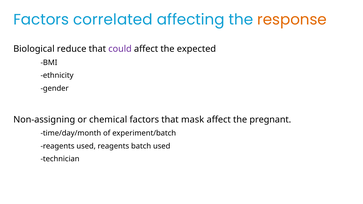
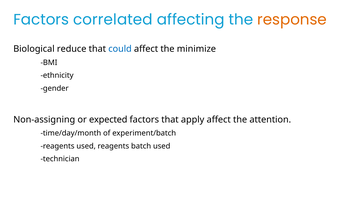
could colour: purple -> blue
expected: expected -> minimize
chemical: chemical -> expected
mask: mask -> apply
pregnant: pregnant -> attention
